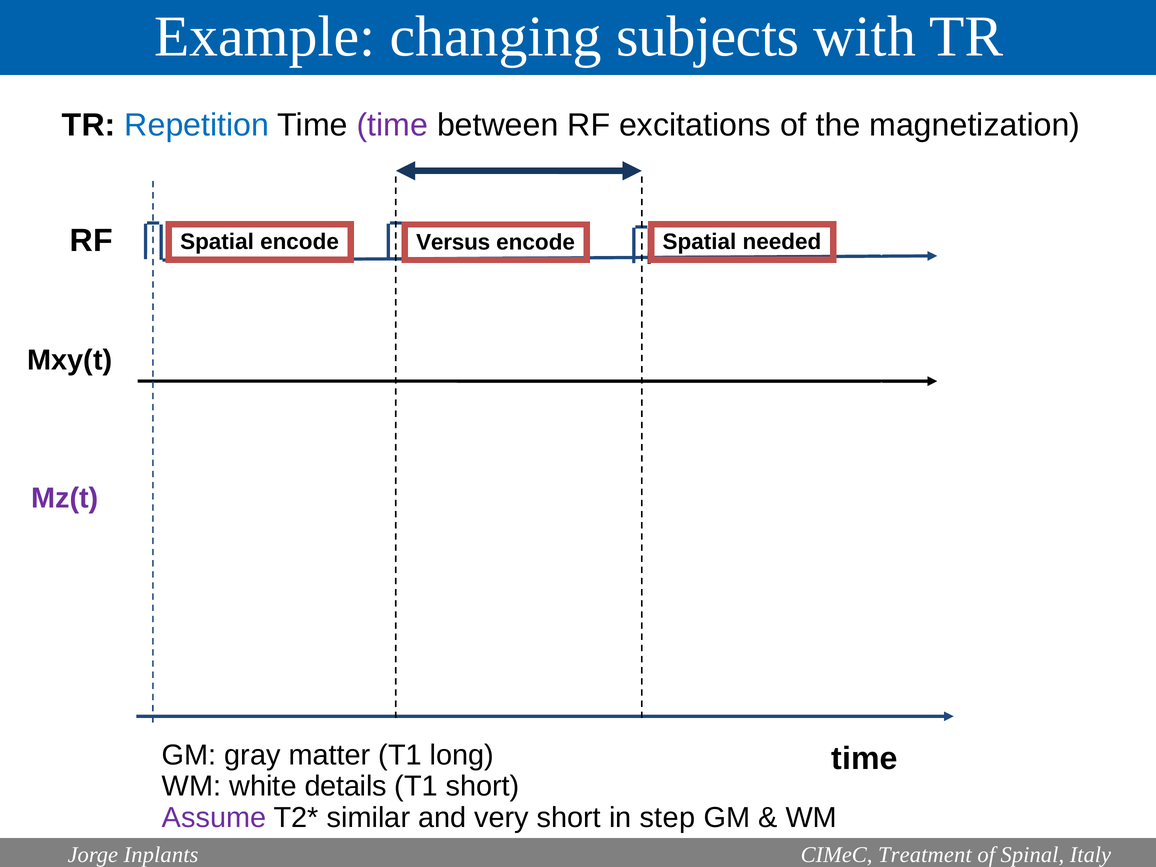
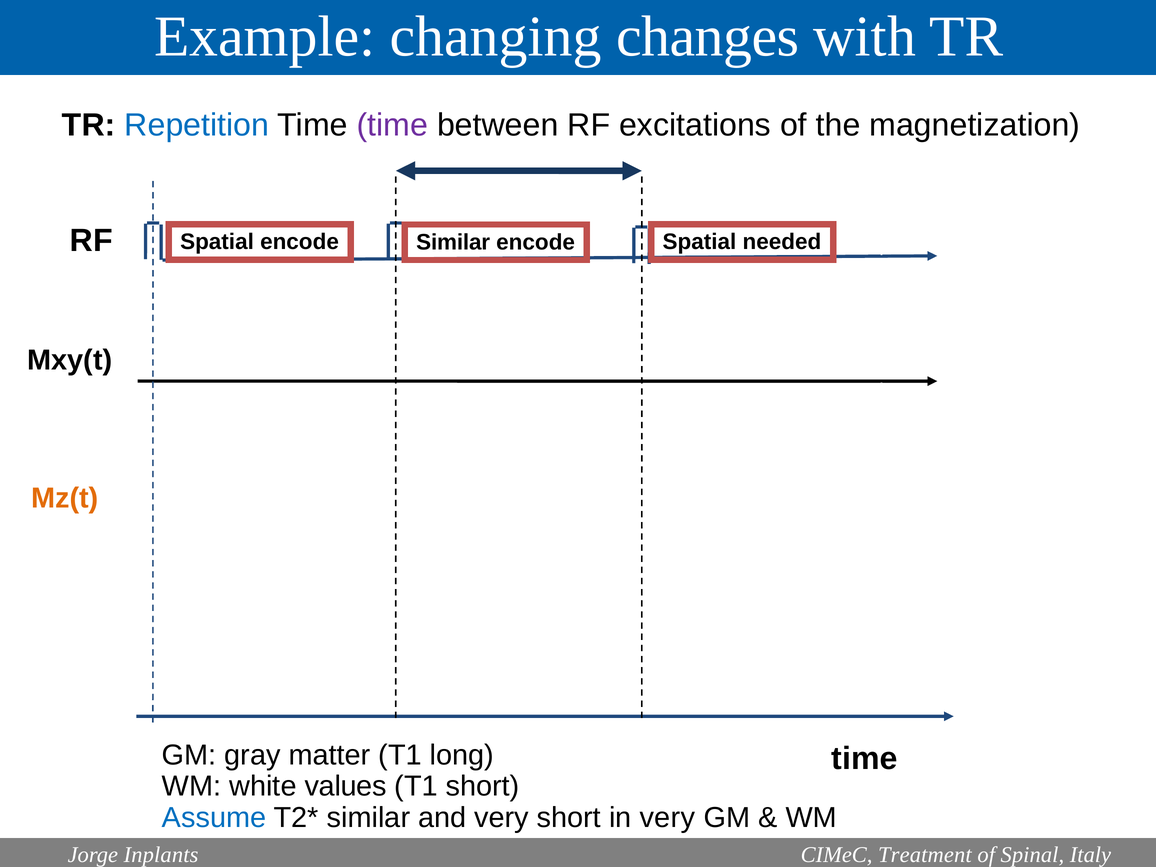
subjects: subjects -> changes
Versus at (453, 242): Versus -> Similar
Mz(t colour: purple -> orange
details: details -> values
Assume colour: purple -> blue
in step: step -> very
